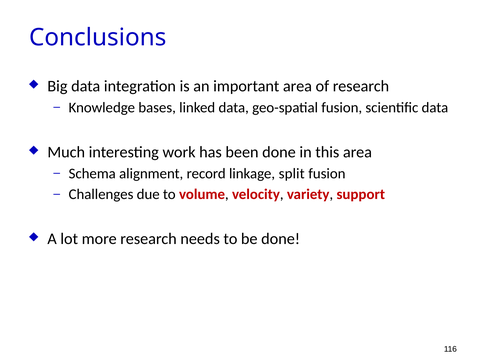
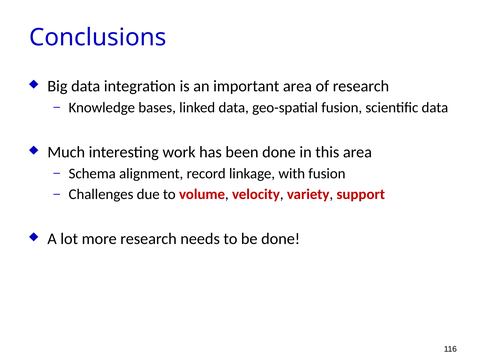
split: split -> with
